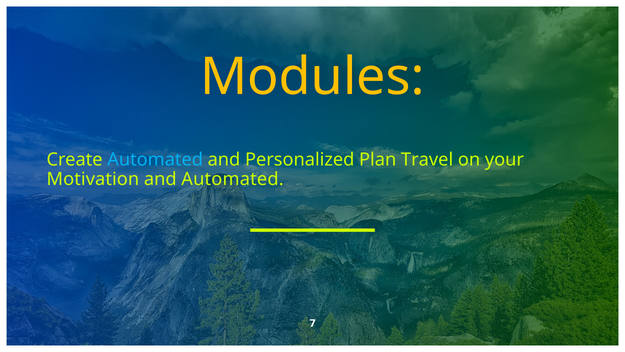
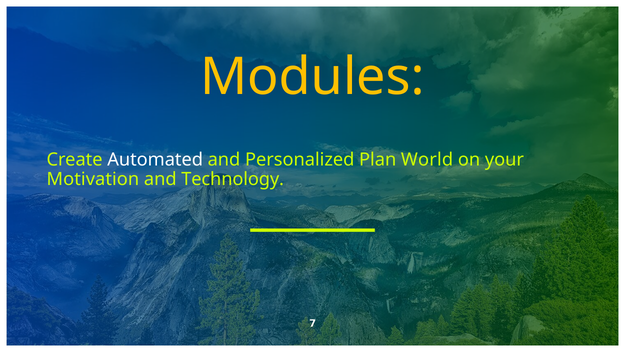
Automated at (155, 160) colour: light blue -> white
Travel: Travel -> World
and Automated: Automated -> Technology
